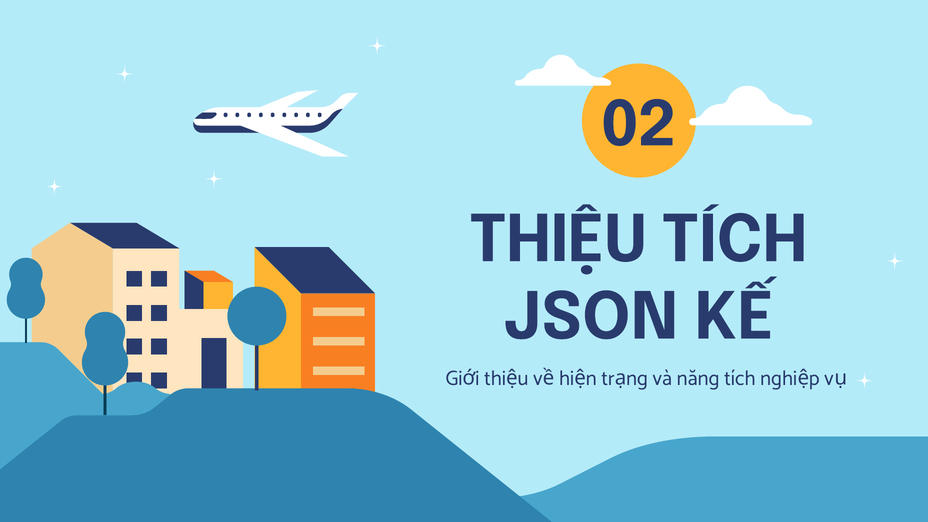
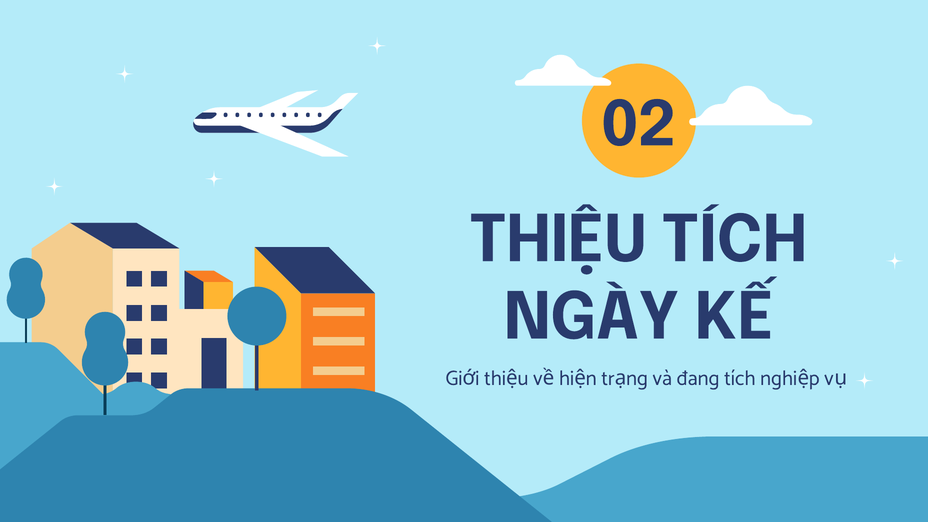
JSON: JSON -> NGÀY
năng: năng -> đang
